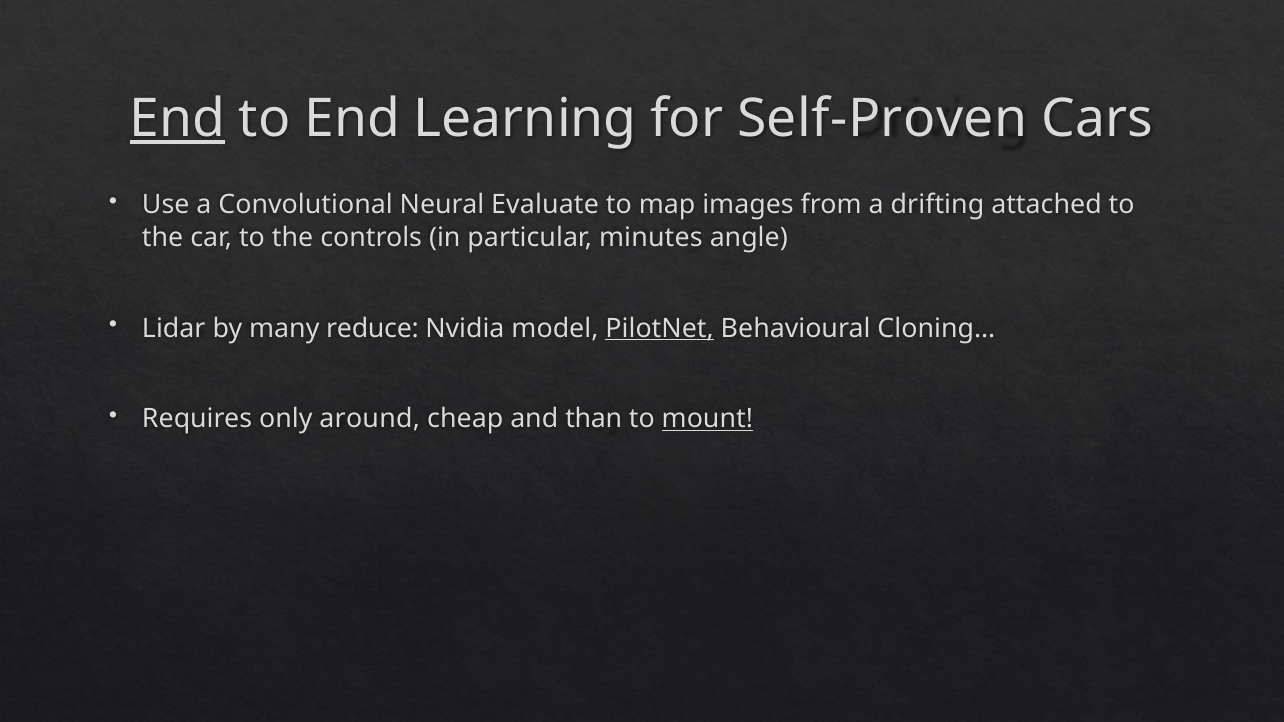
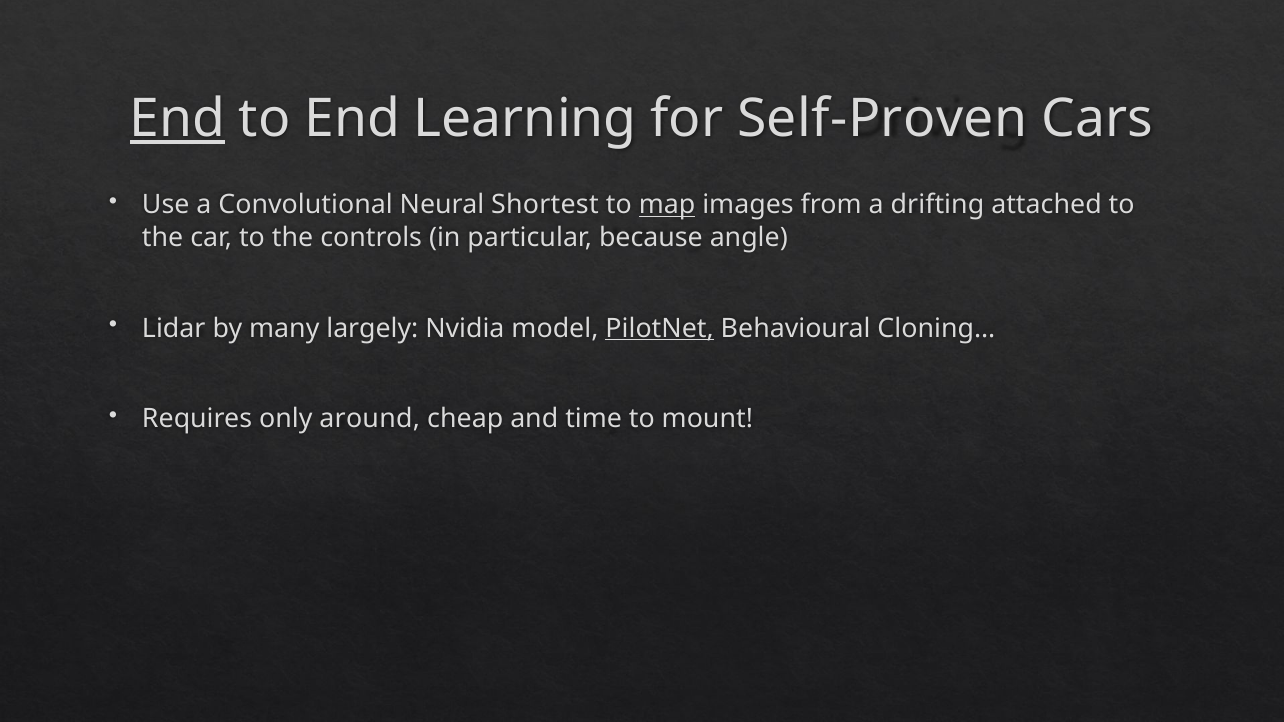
Evaluate: Evaluate -> Shortest
map underline: none -> present
minutes: minutes -> because
reduce: reduce -> largely
than: than -> time
mount underline: present -> none
